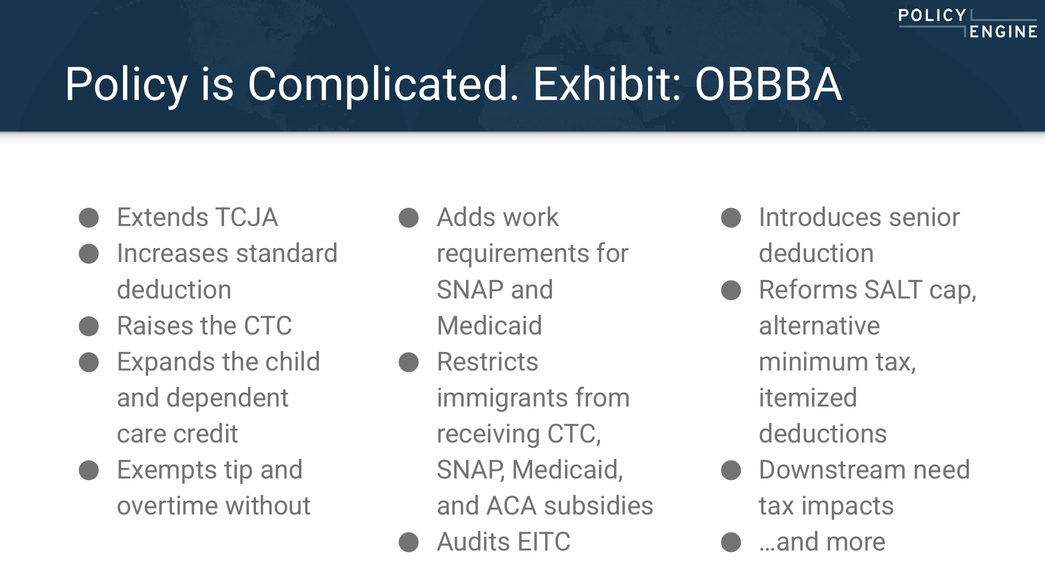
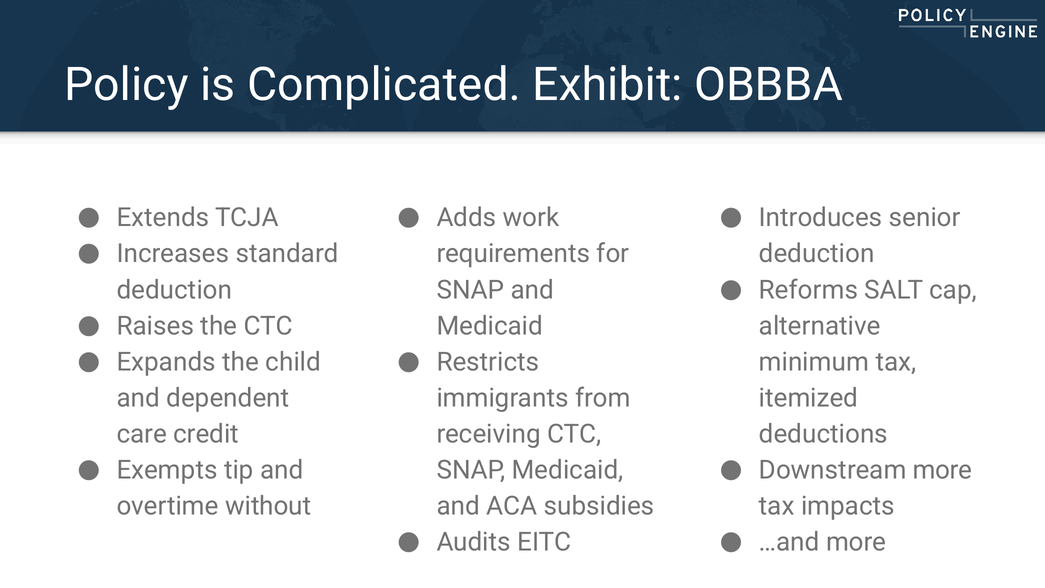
Downstream need: need -> more
